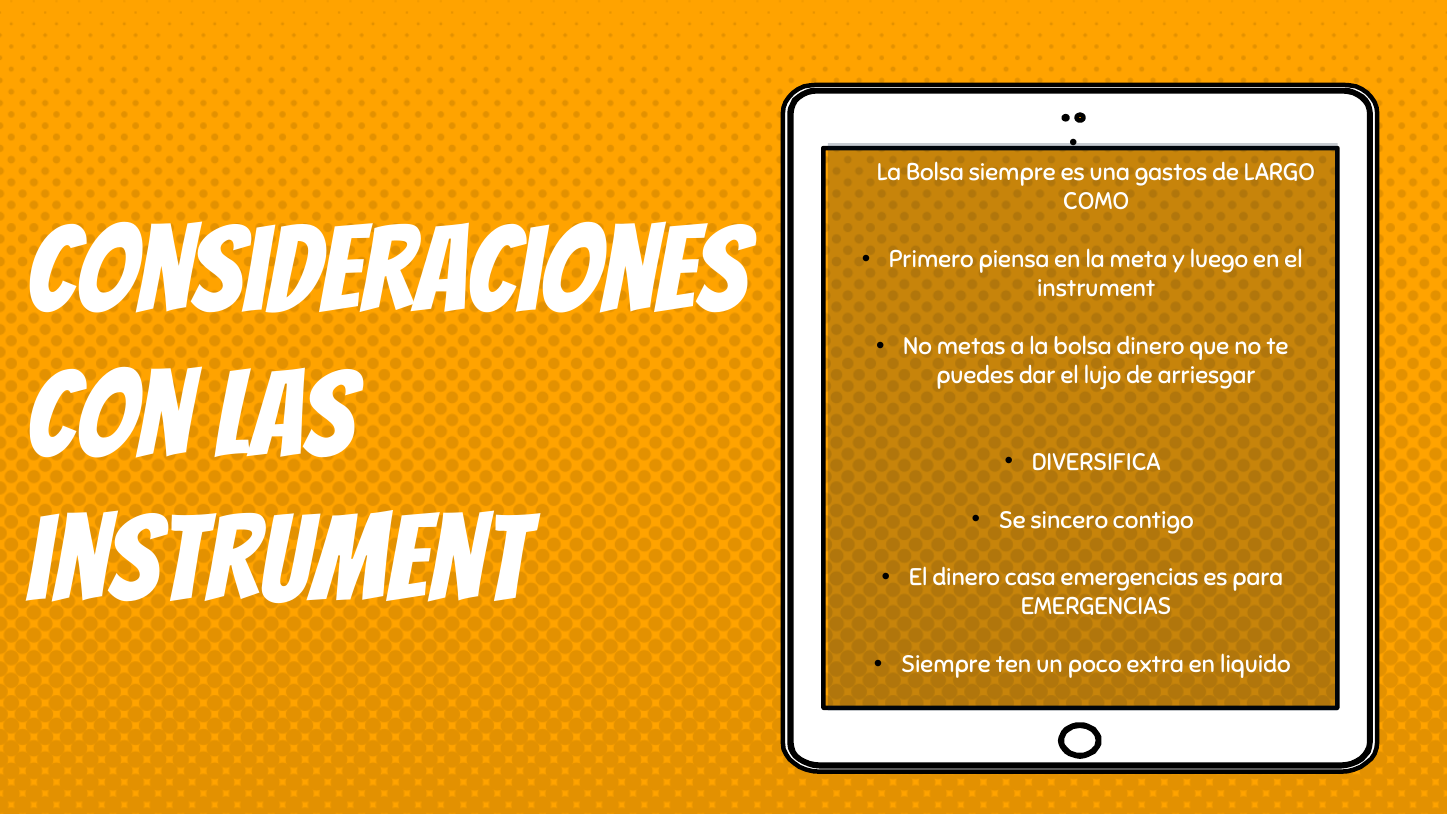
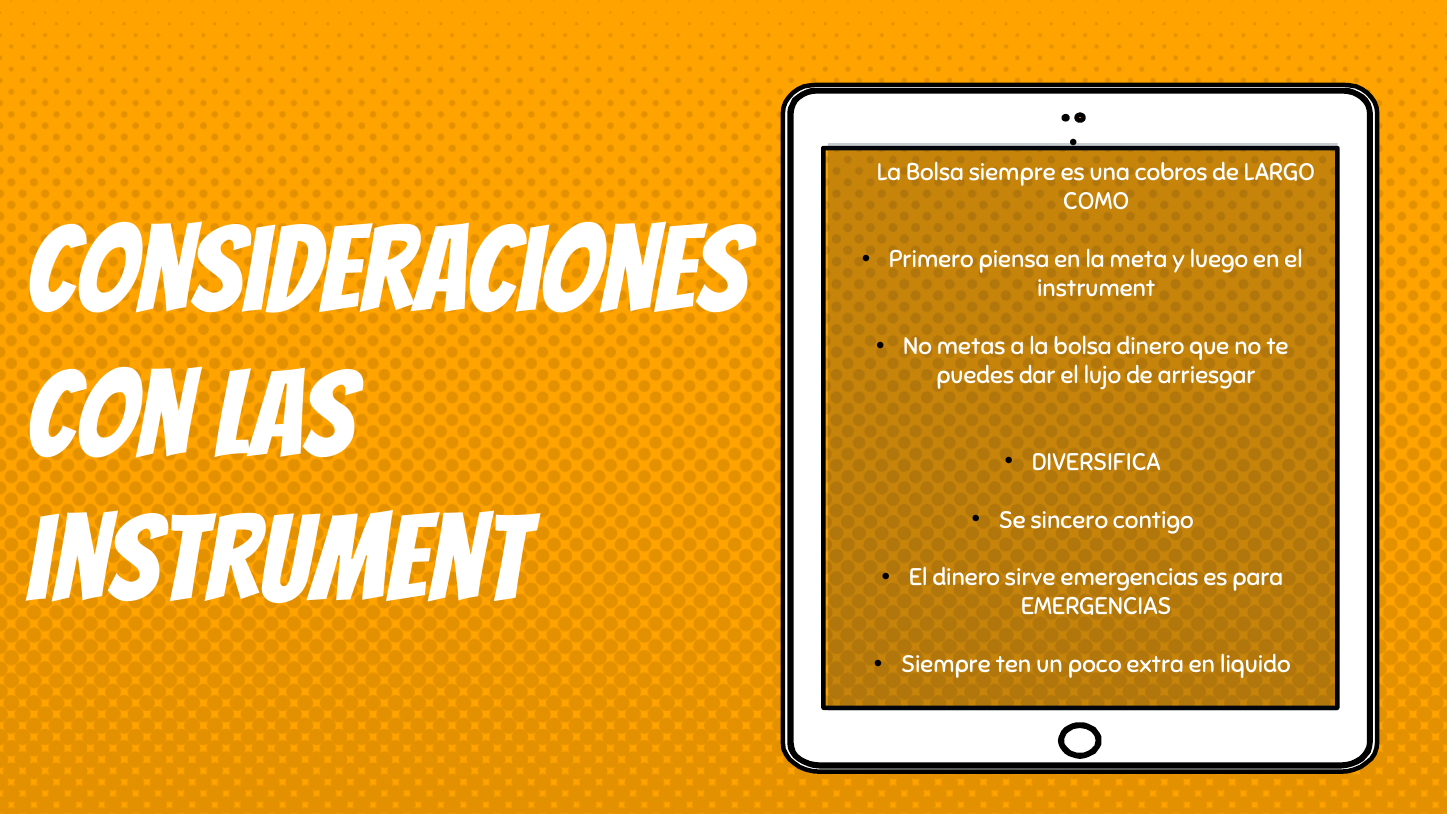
gastos: gastos -> cobros
casa: casa -> sirve
